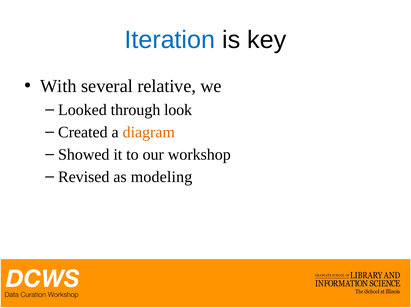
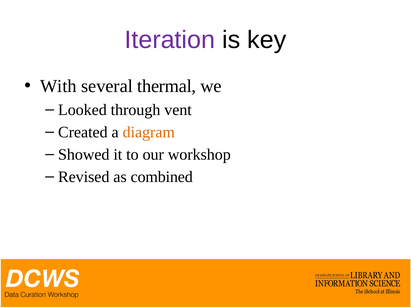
Iteration colour: blue -> purple
relative: relative -> thermal
look: look -> vent
modeling: modeling -> combined
